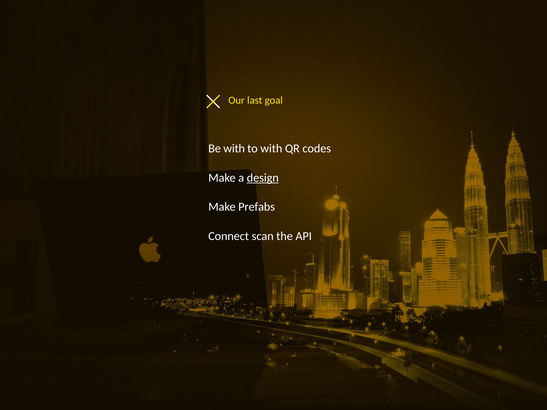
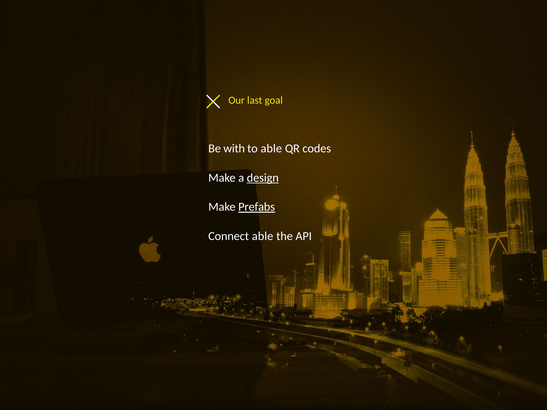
to with: with -> able
Prefabs underline: none -> present
Connect scan: scan -> able
